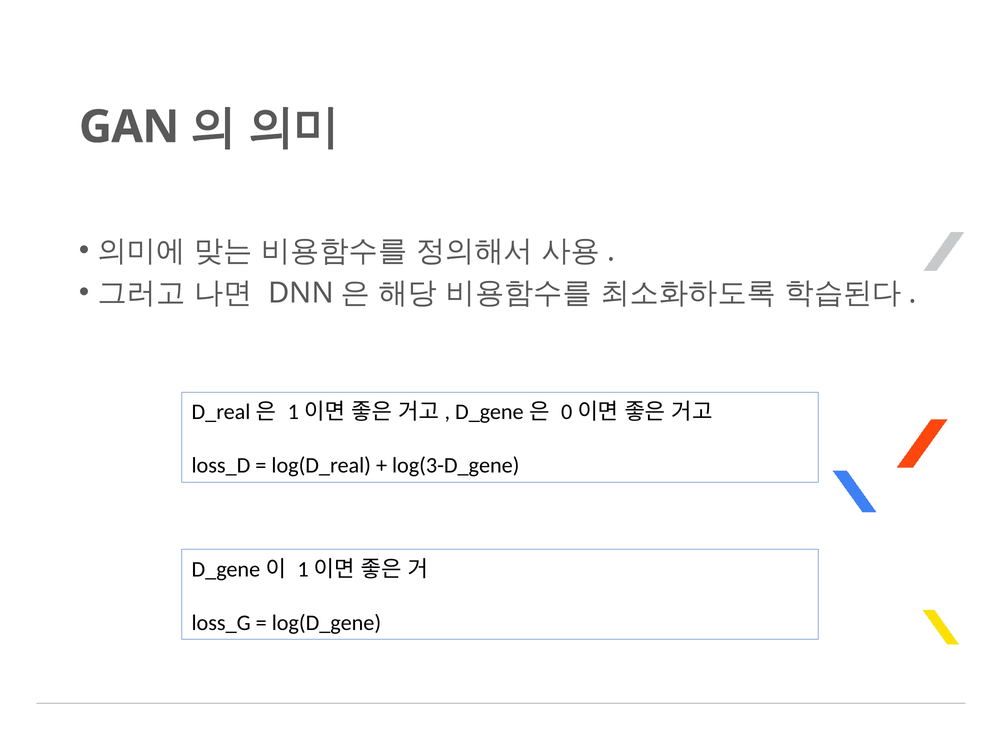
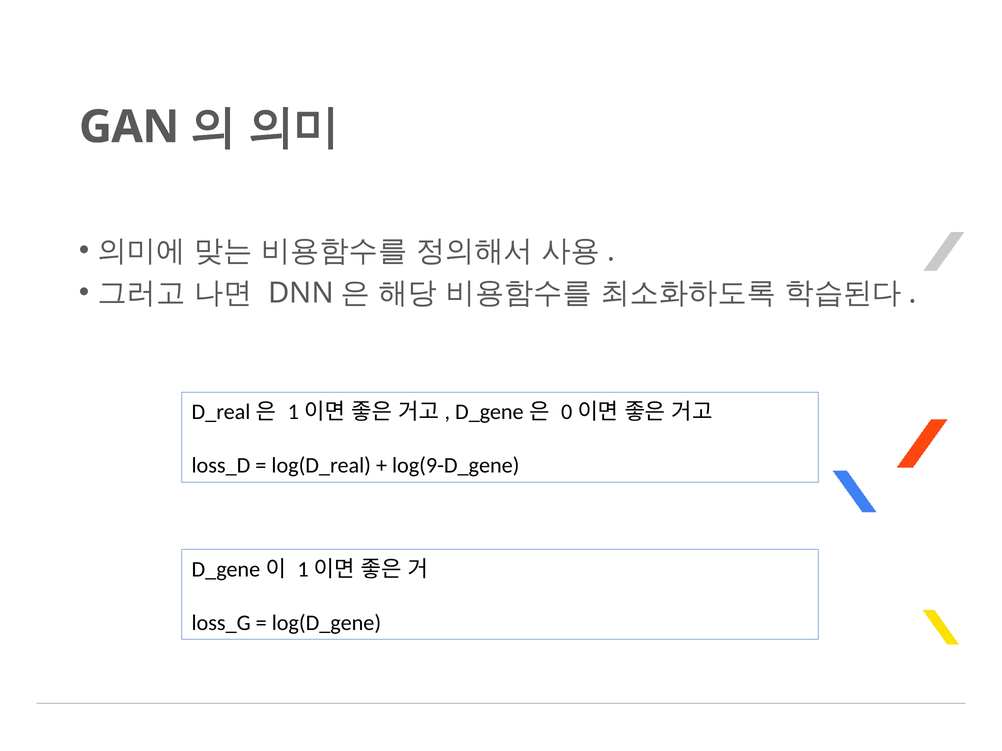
log(3-D_gene: log(3-D_gene -> log(9-D_gene
